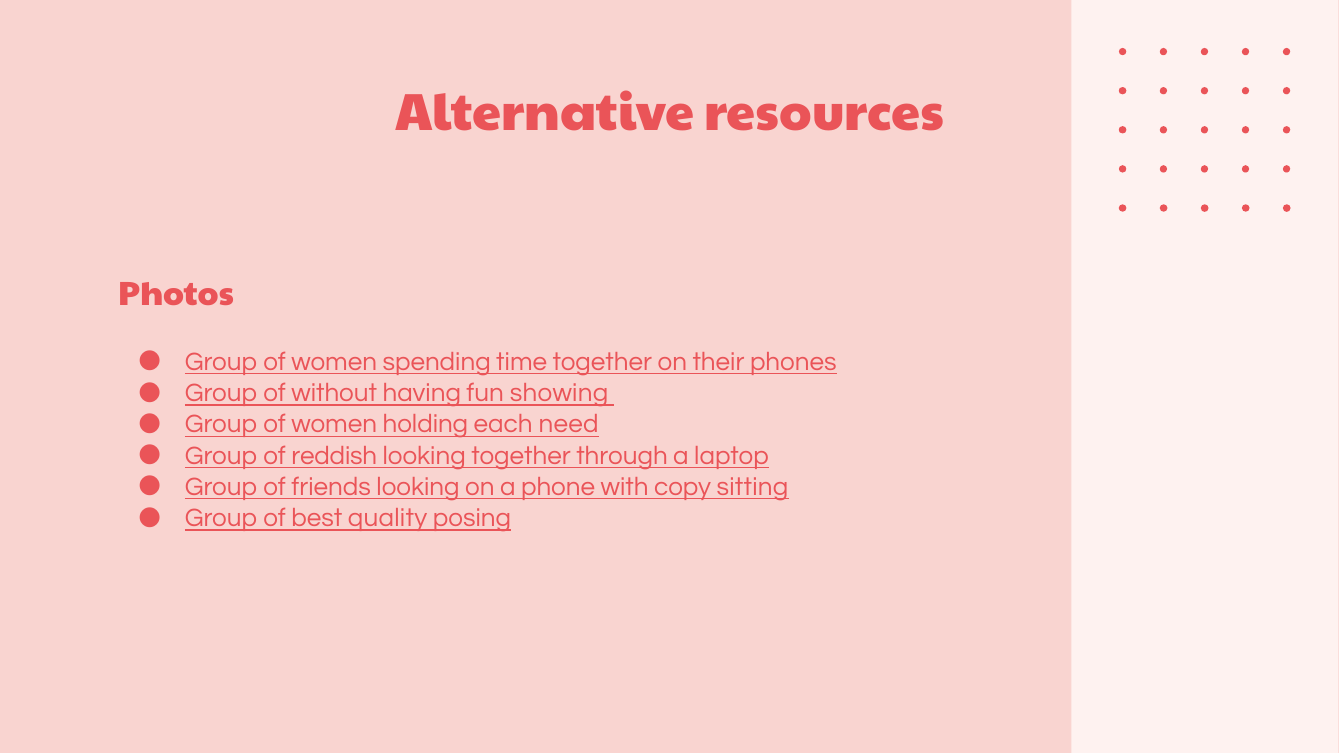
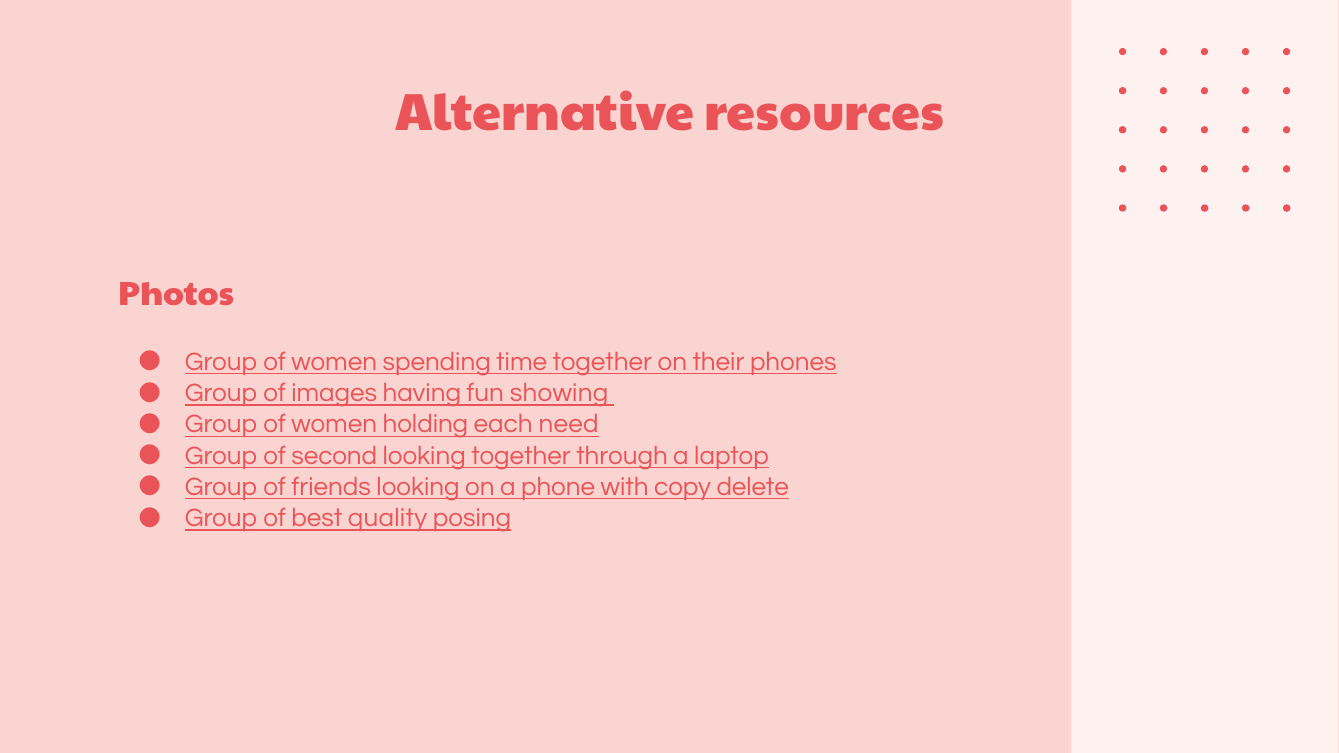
without: without -> images
reddish: reddish -> second
sitting: sitting -> delete
